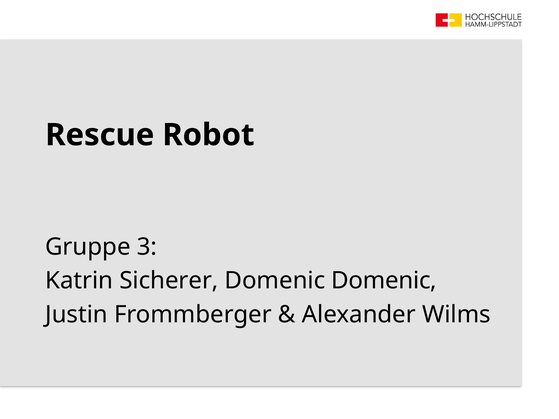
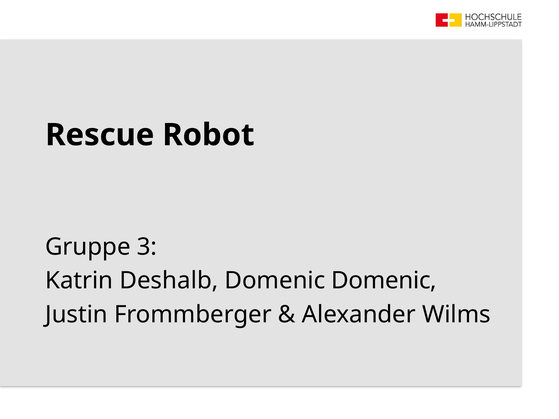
Sicherer: Sicherer -> Deshalb
